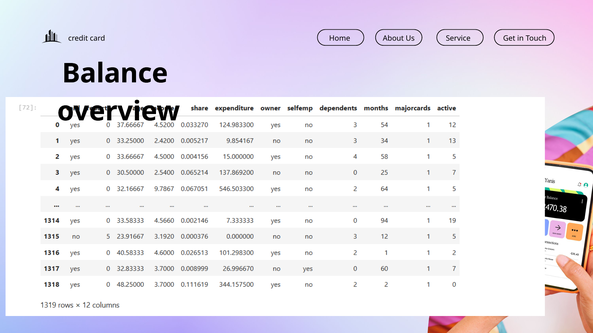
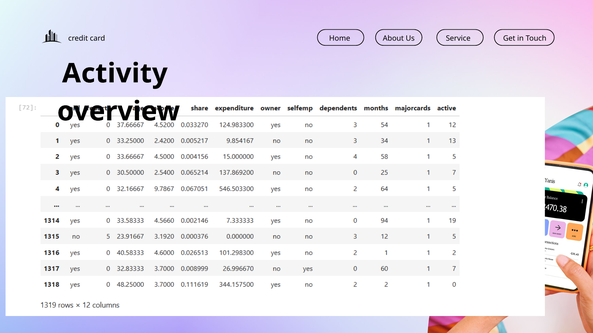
Balance: Balance -> Activity
